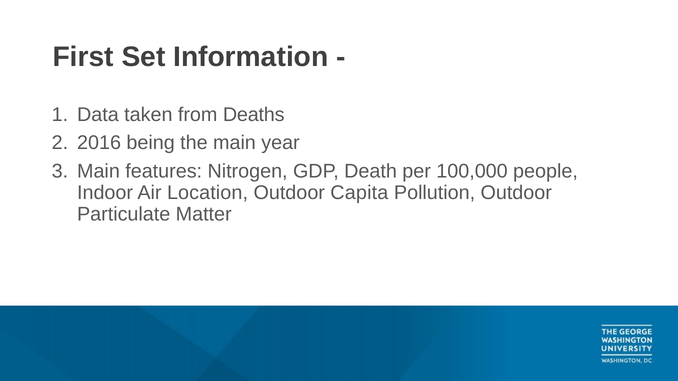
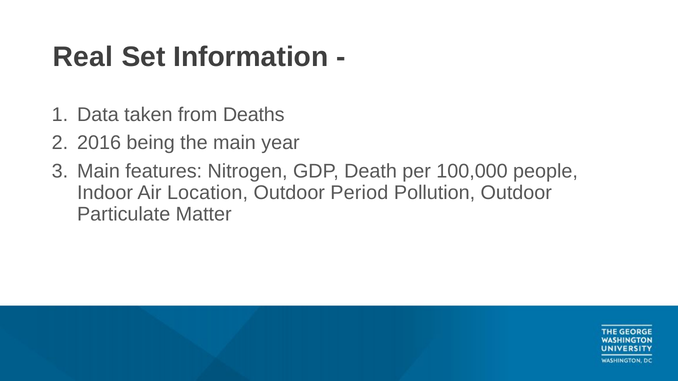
First: First -> Real
Capita: Capita -> Period
